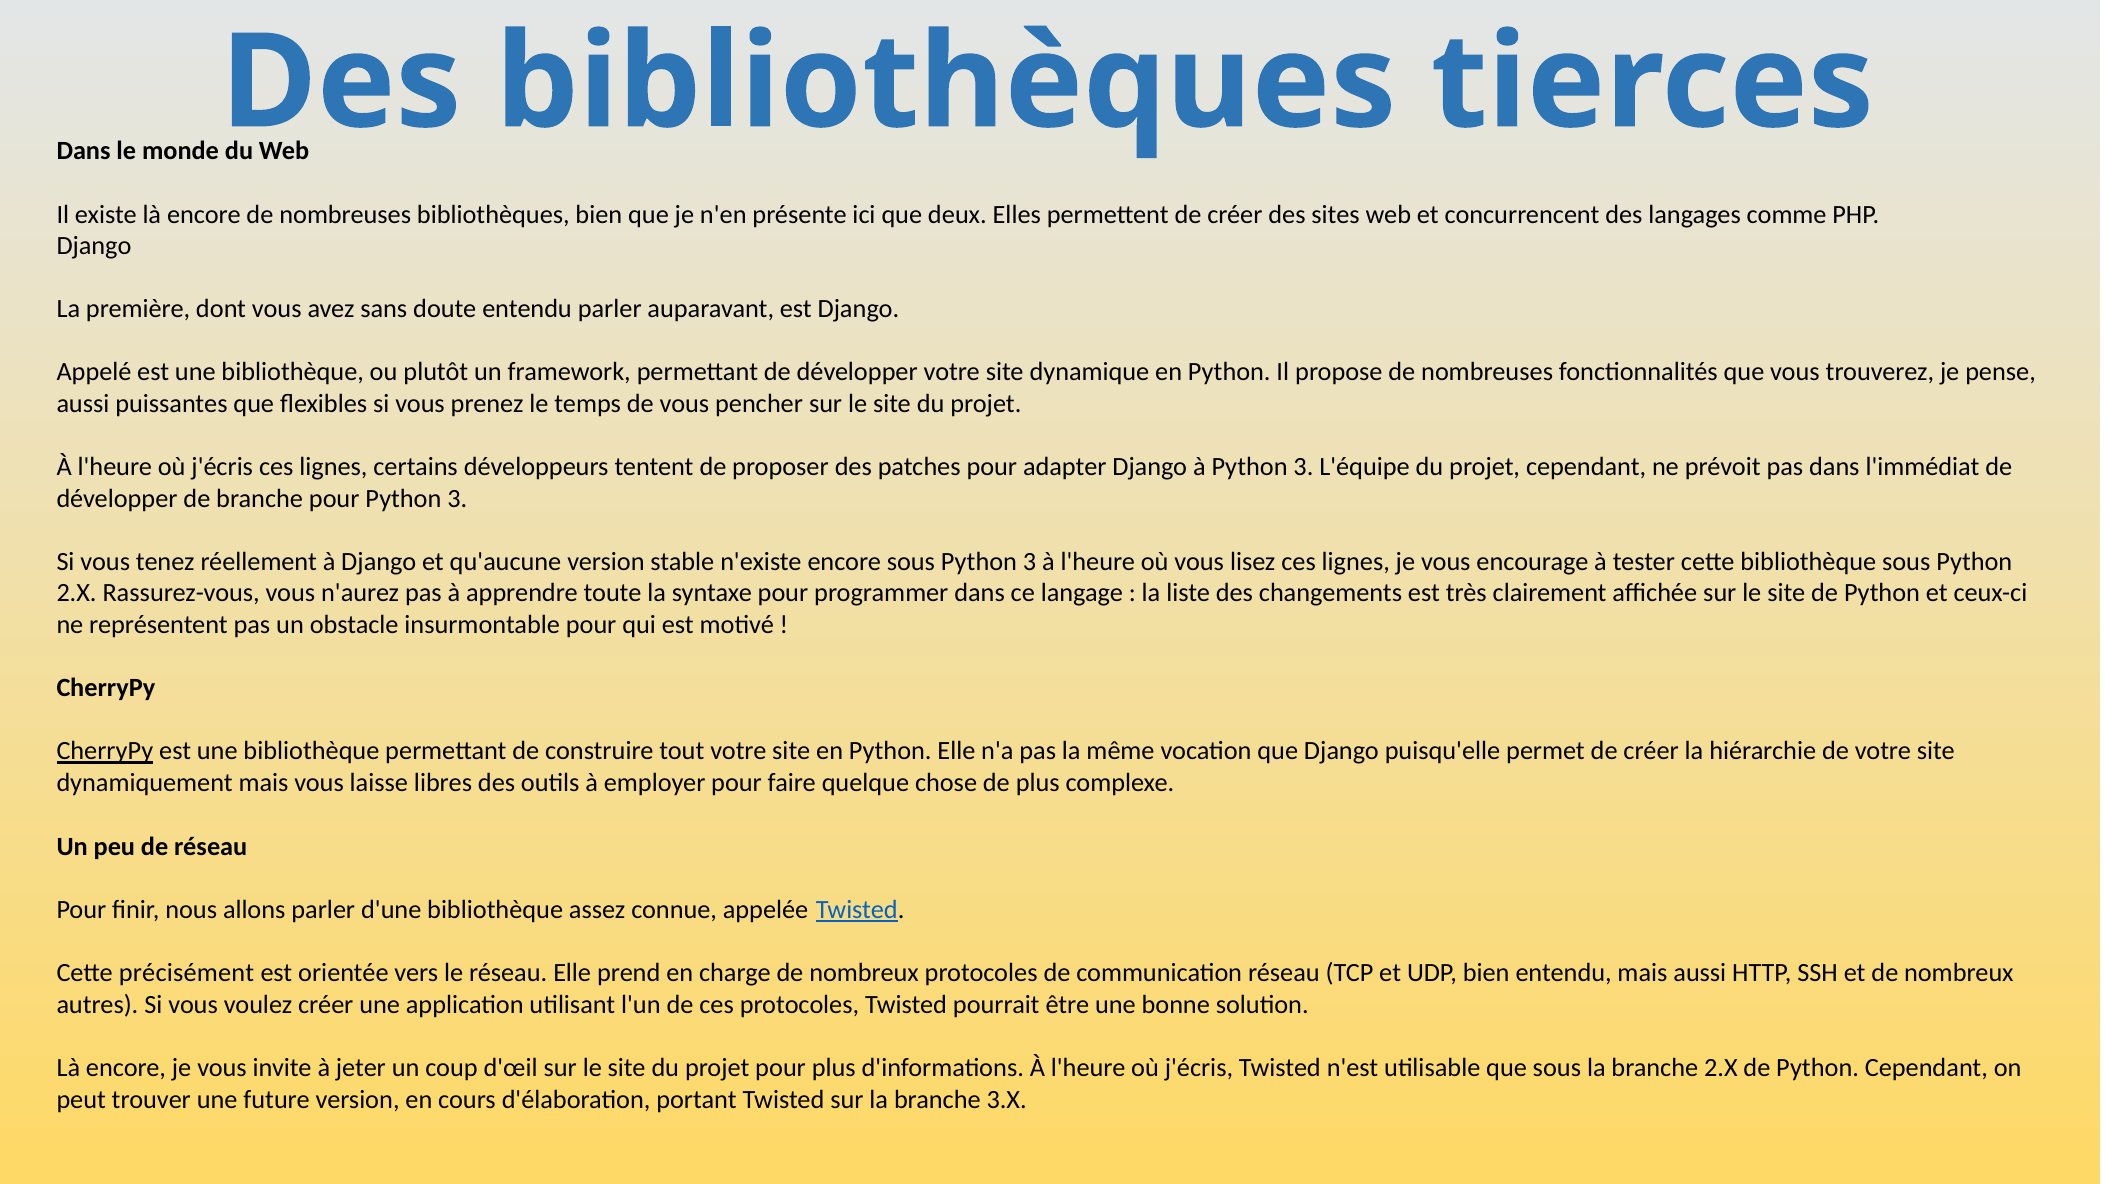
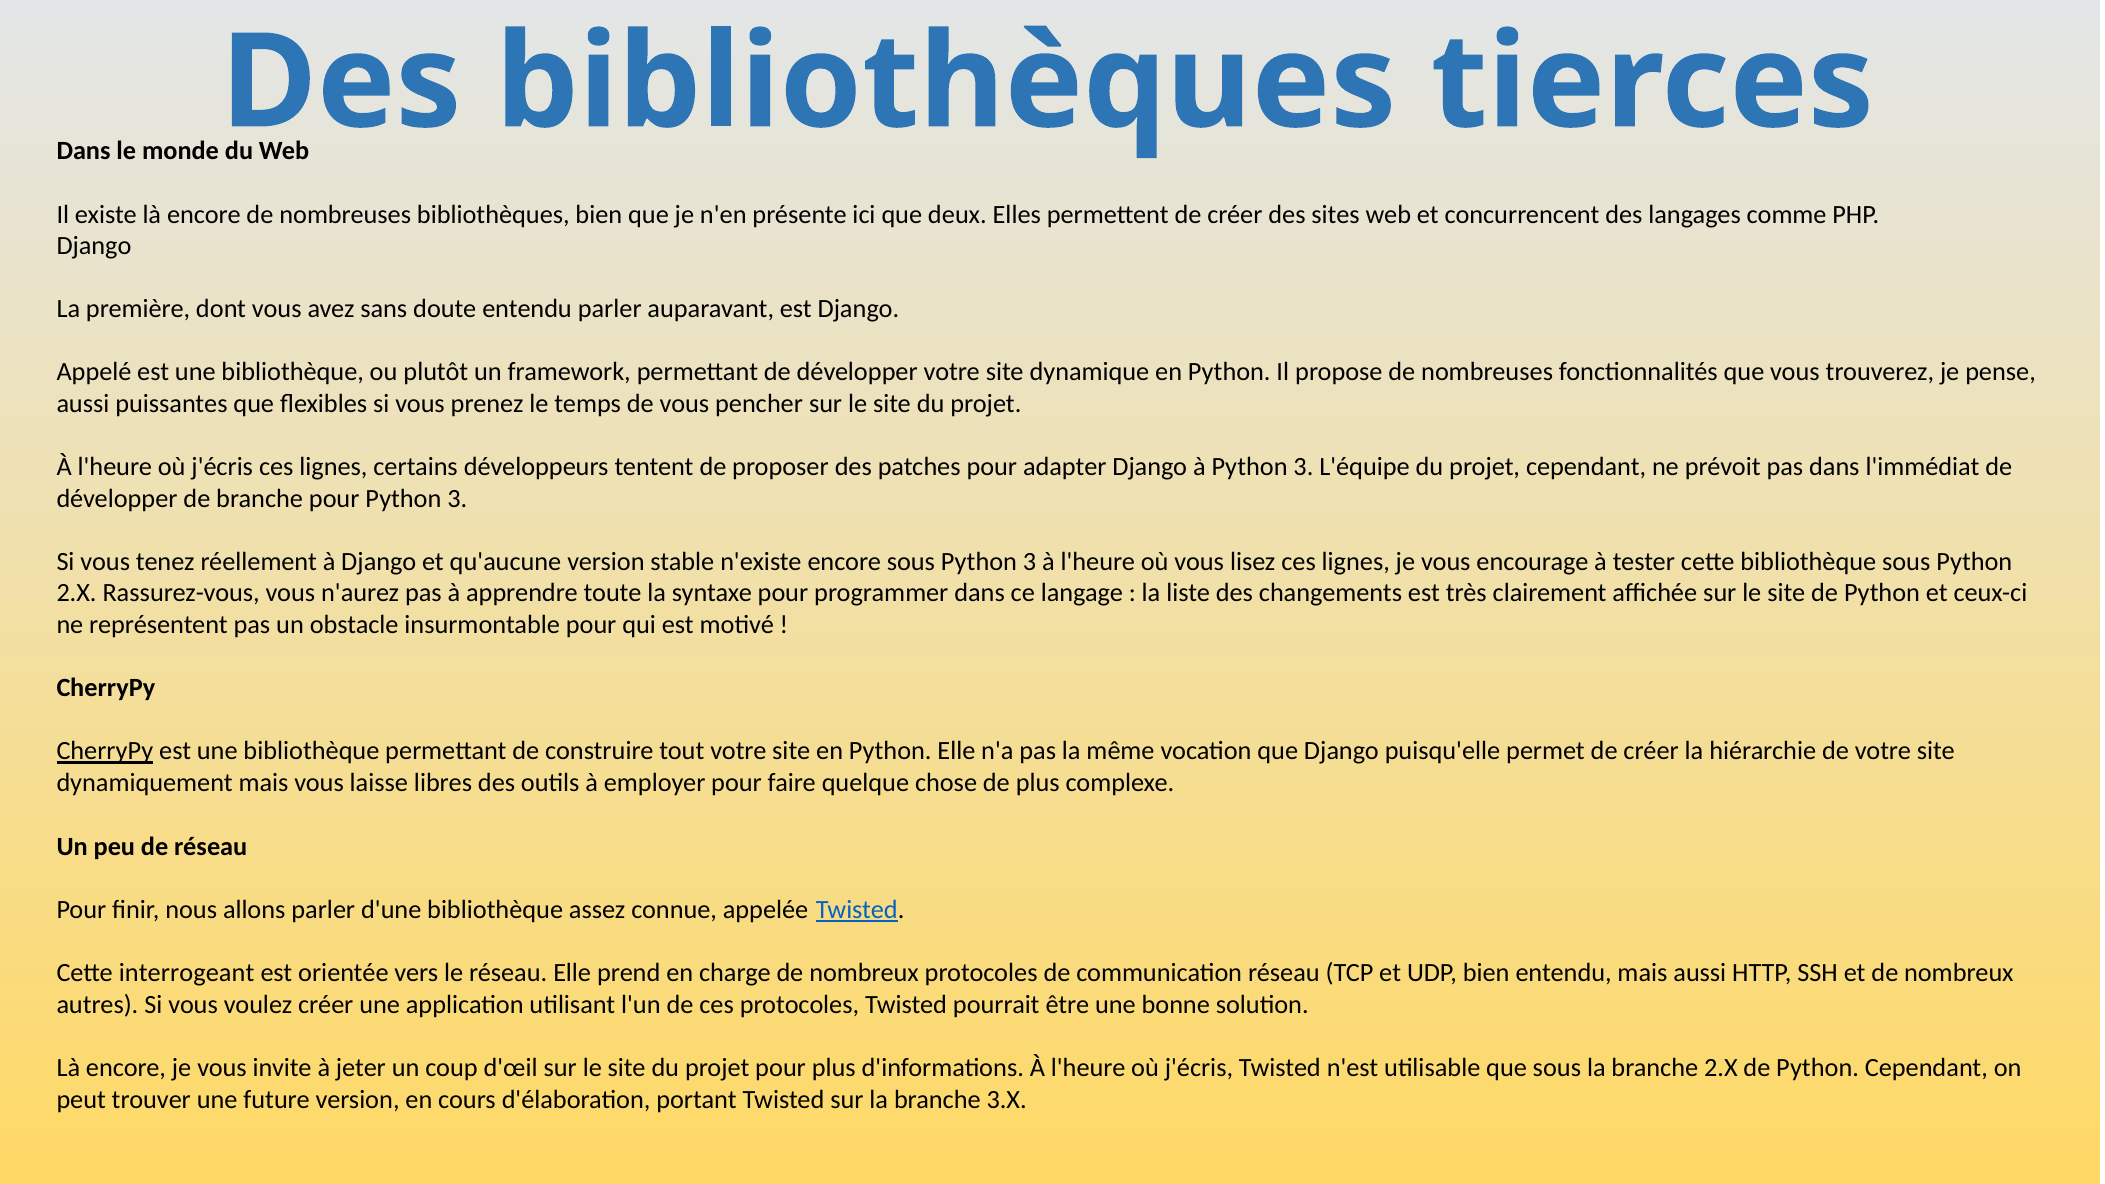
précisément: précisément -> interrogeant
